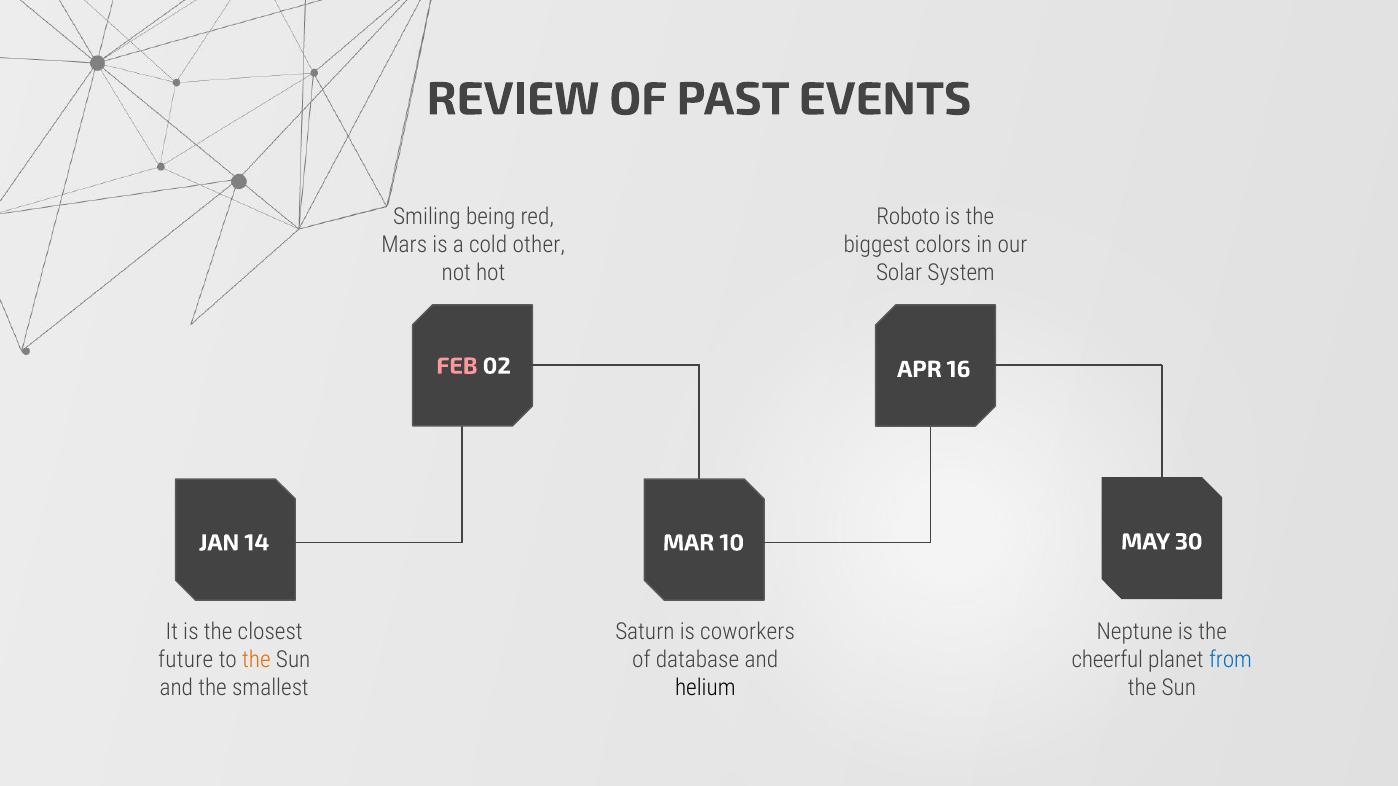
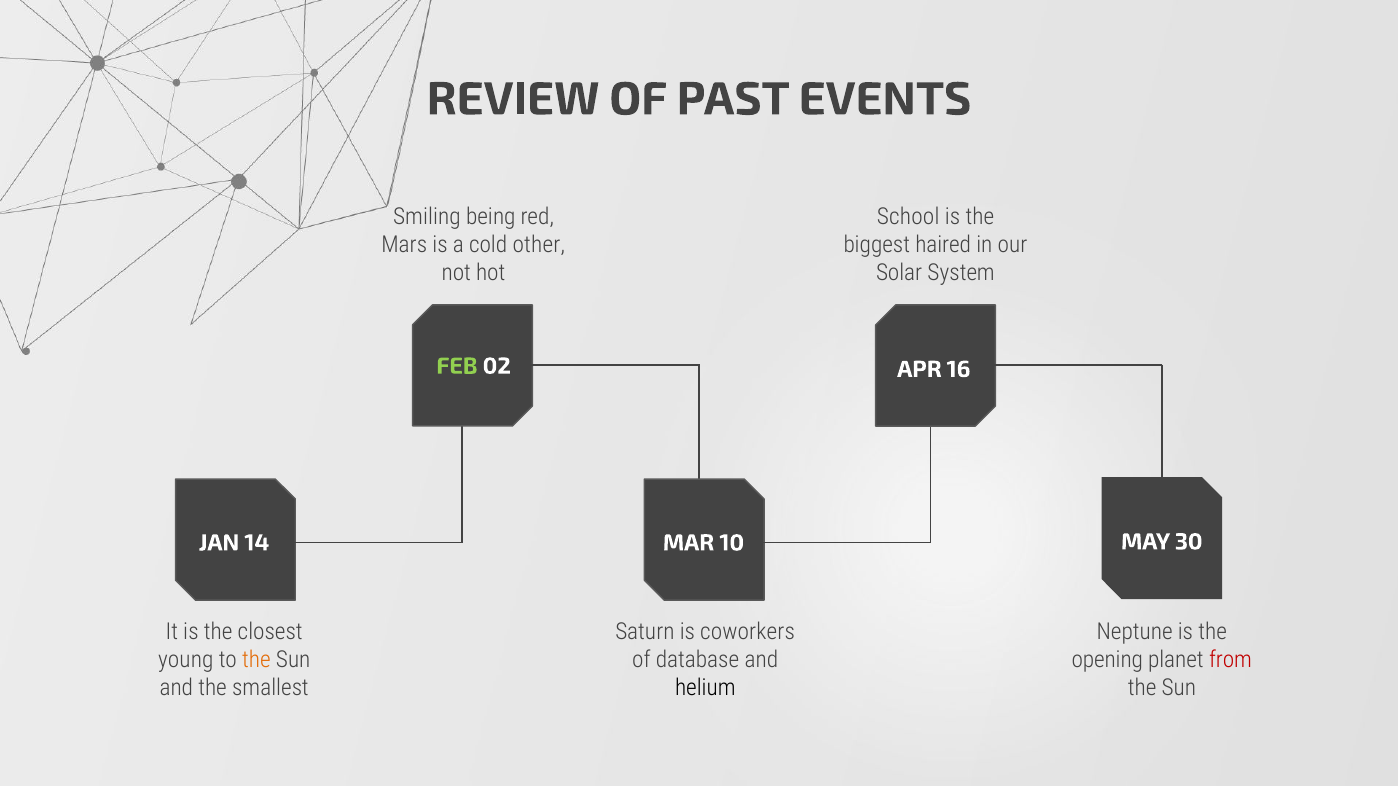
Roboto: Roboto -> School
colors: colors -> haired
FEB colour: pink -> light green
future: future -> young
cheerful: cheerful -> opening
from colour: blue -> red
